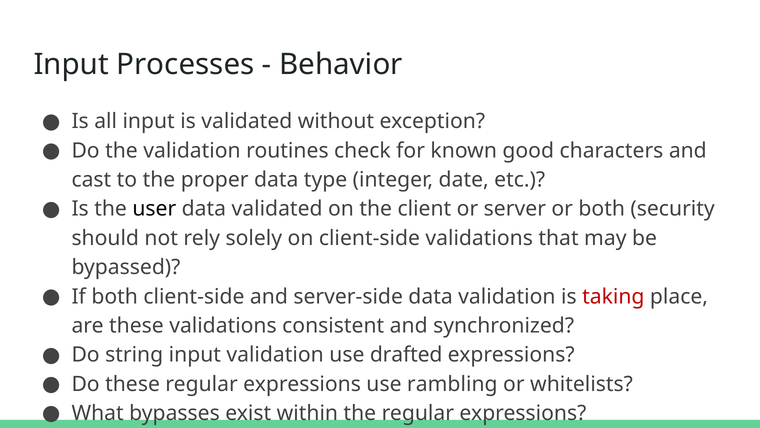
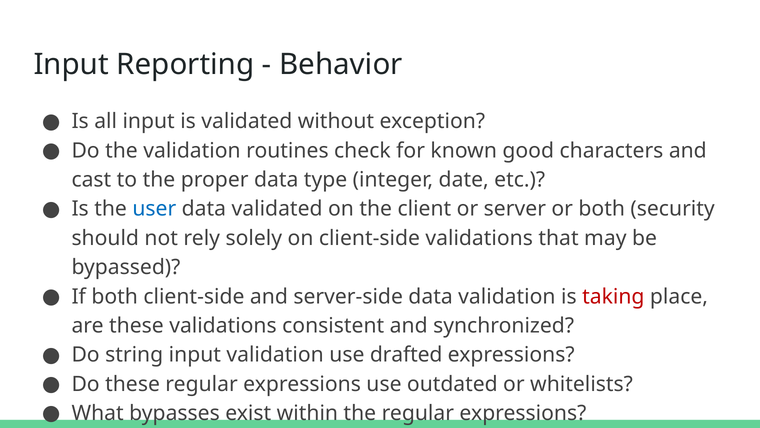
Processes: Processes -> Reporting
user colour: black -> blue
rambling: rambling -> outdated
